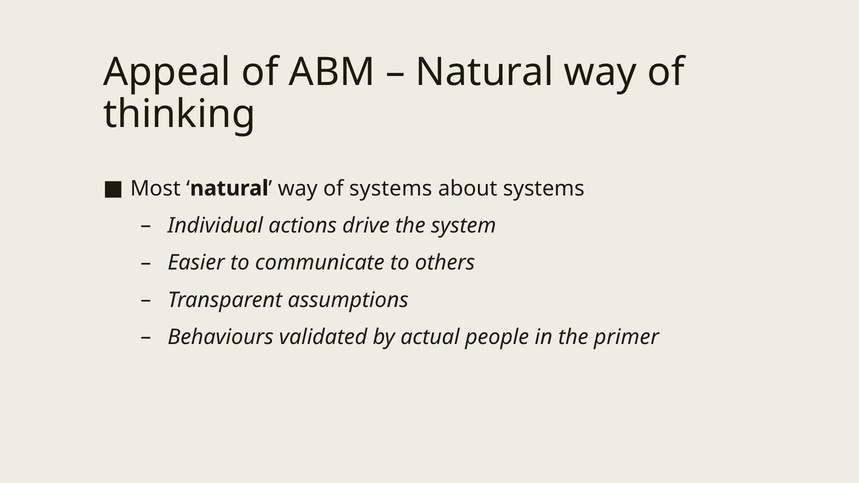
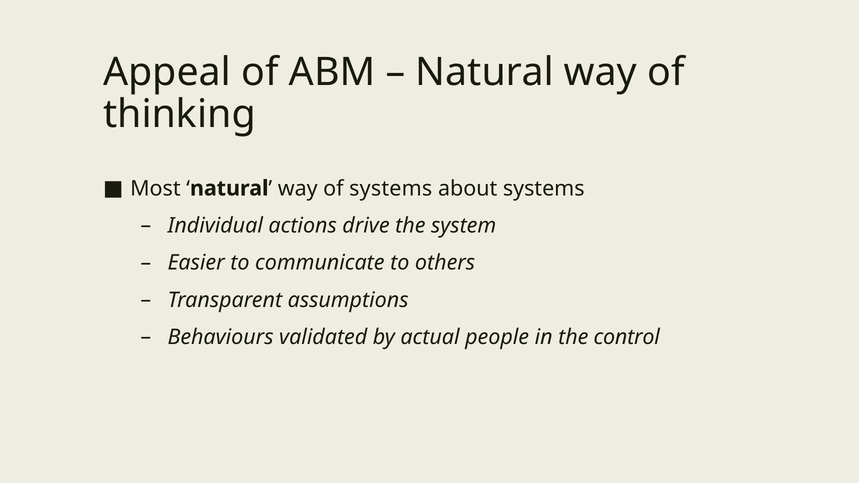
primer: primer -> control
